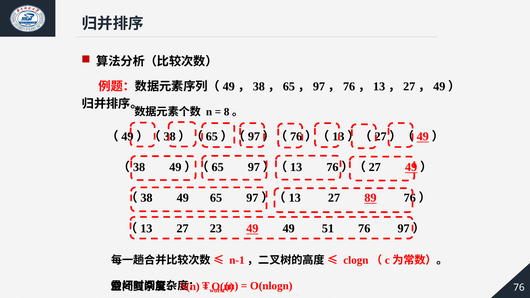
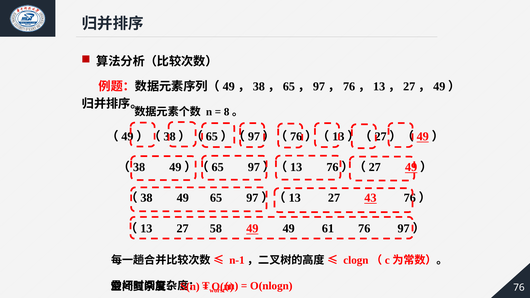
89: 89 -> 43
23: 23 -> 58
51: 51 -> 61
